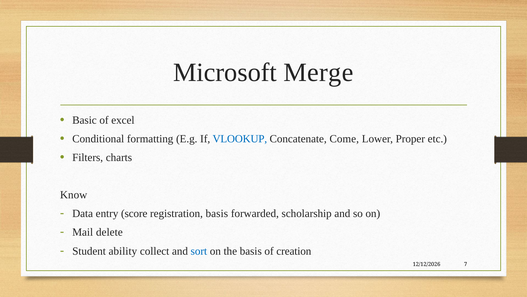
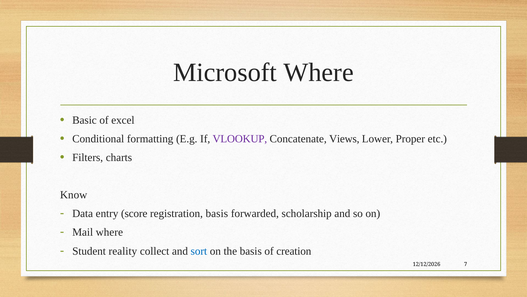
Microsoft Merge: Merge -> Where
VLOOKUP colour: blue -> purple
Come: Come -> Views
Mail delete: delete -> where
ability: ability -> reality
